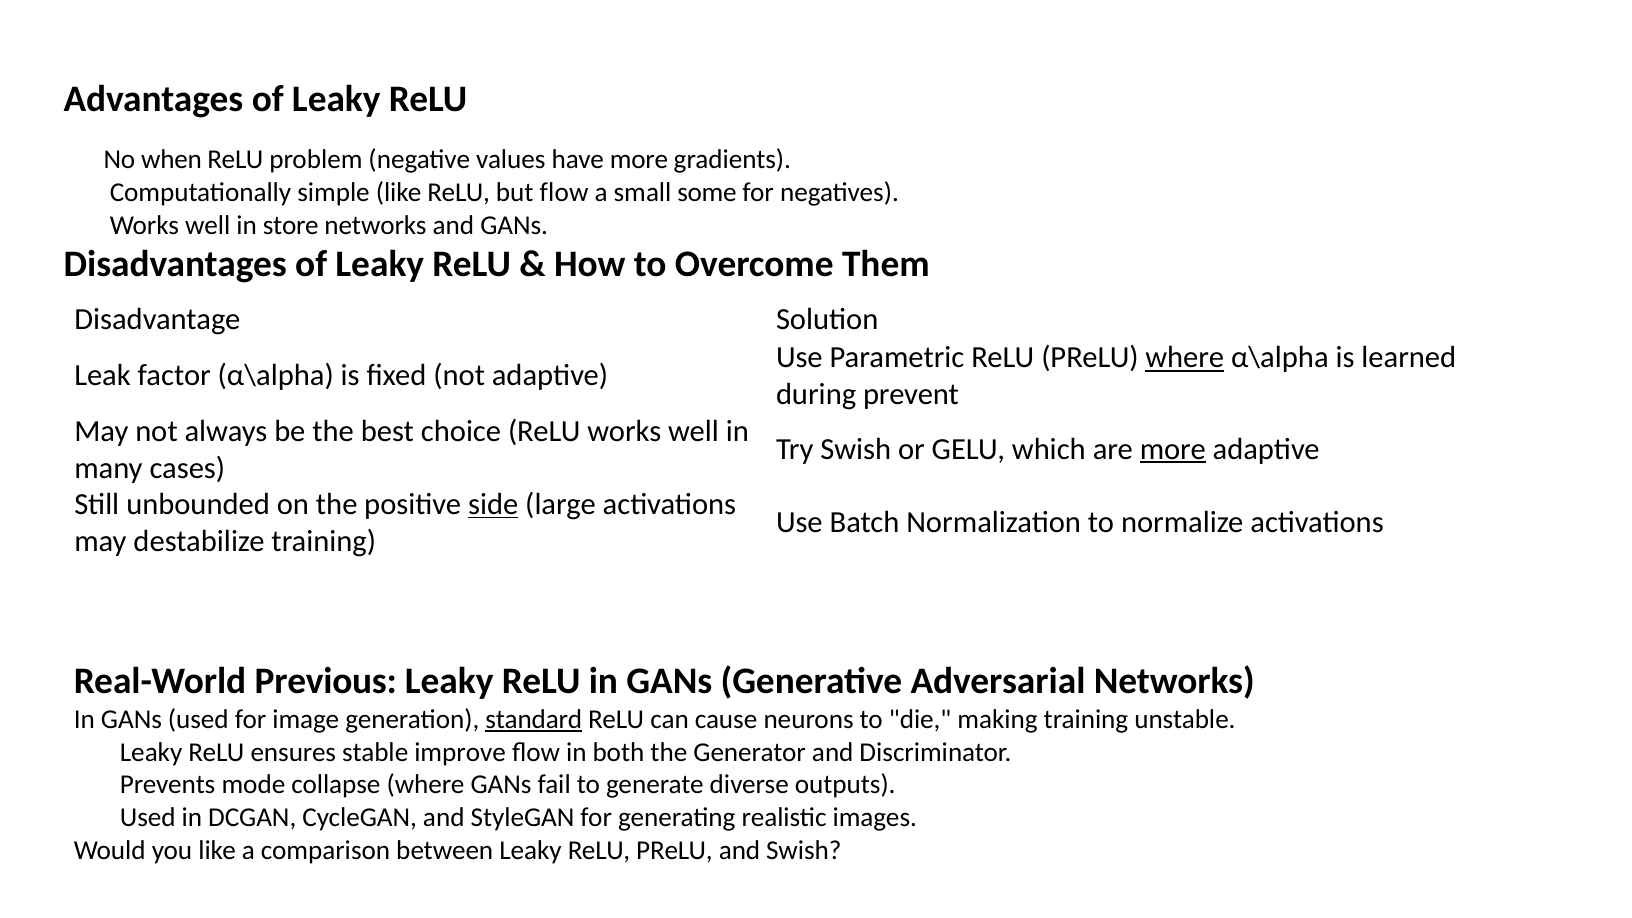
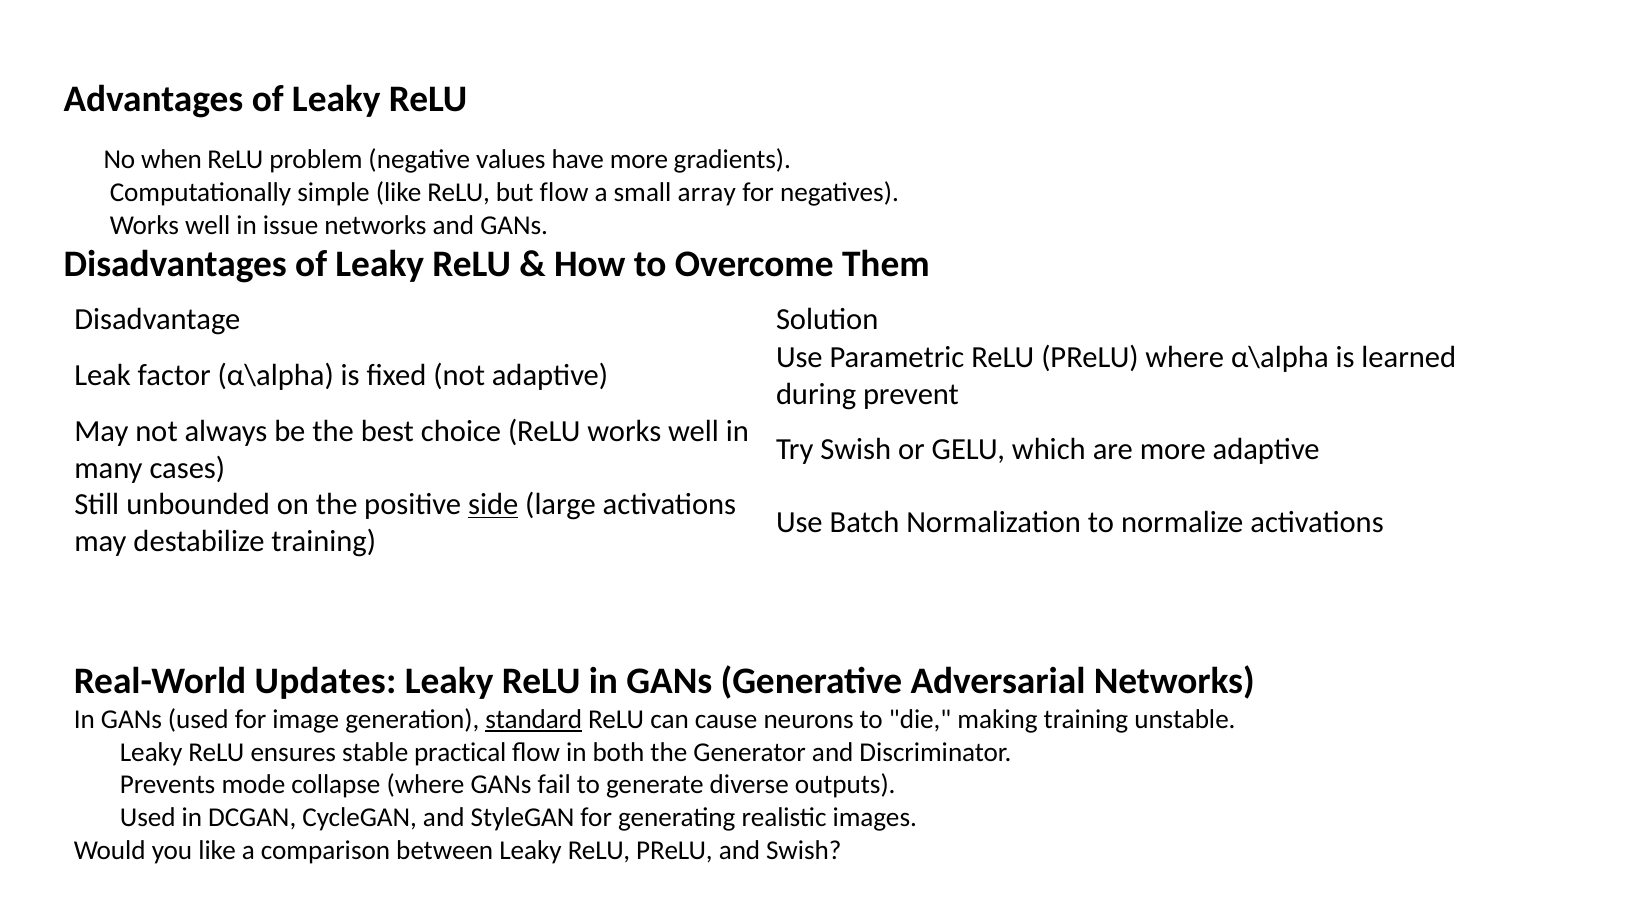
some: some -> array
store: store -> issue
where at (1185, 357) underline: present -> none
more at (1173, 449) underline: present -> none
Previous: Previous -> Updates
improve: improve -> practical
